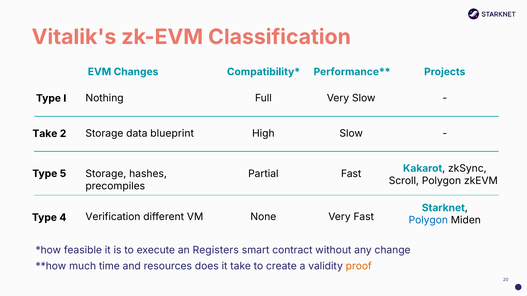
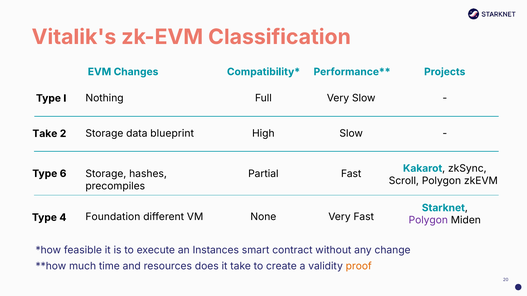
5: 5 -> 6
Verification: Verification -> Foundation
Polygon at (428, 220) colour: blue -> purple
Registers: Registers -> Instances
